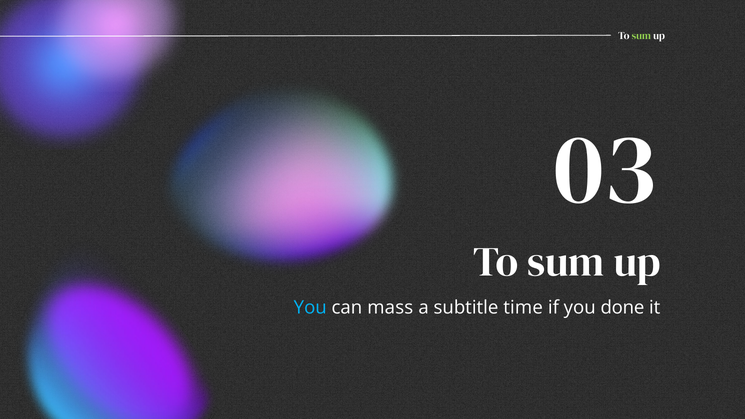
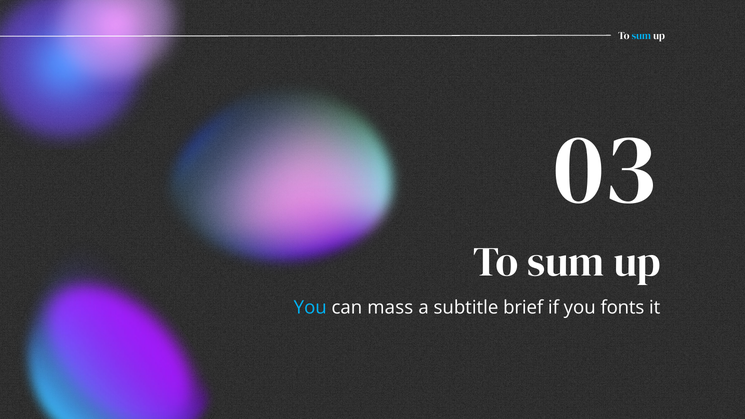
sum at (641, 36) colour: light green -> light blue
time: time -> brief
done: done -> fonts
